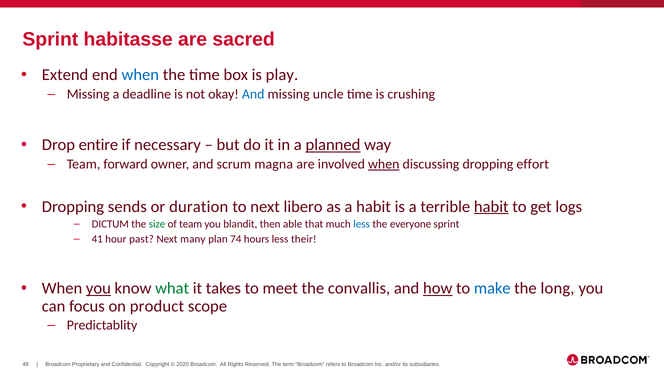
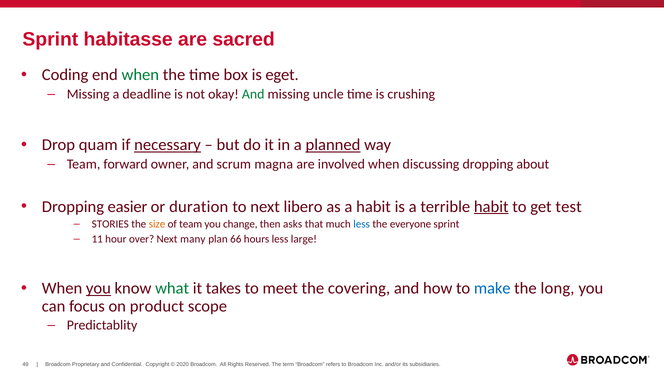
Extend: Extend -> Coding
when at (140, 75) colour: blue -> green
play: play -> eget
And at (253, 94) colour: blue -> green
entire: entire -> quam
necessary underline: none -> present
when at (384, 164) underline: present -> none
effort: effort -> about
sends: sends -> easier
logs: logs -> test
DICTUM: DICTUM -> STORIES
size colour: green -> orange
blandit: blandit -> change
able: able -> asks
41: 41 -> 11
past: past -> over
74: 74 -> 66
their: their -> large
convallis: convallis -> covering
how underline: present -> none
